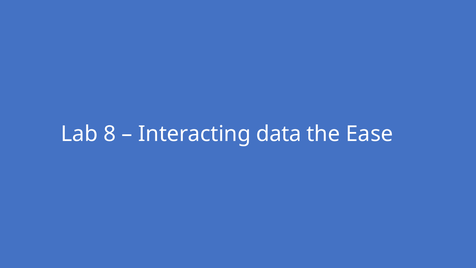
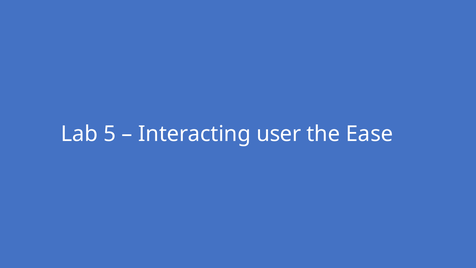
8: 8 -> 5
data: data -> user
